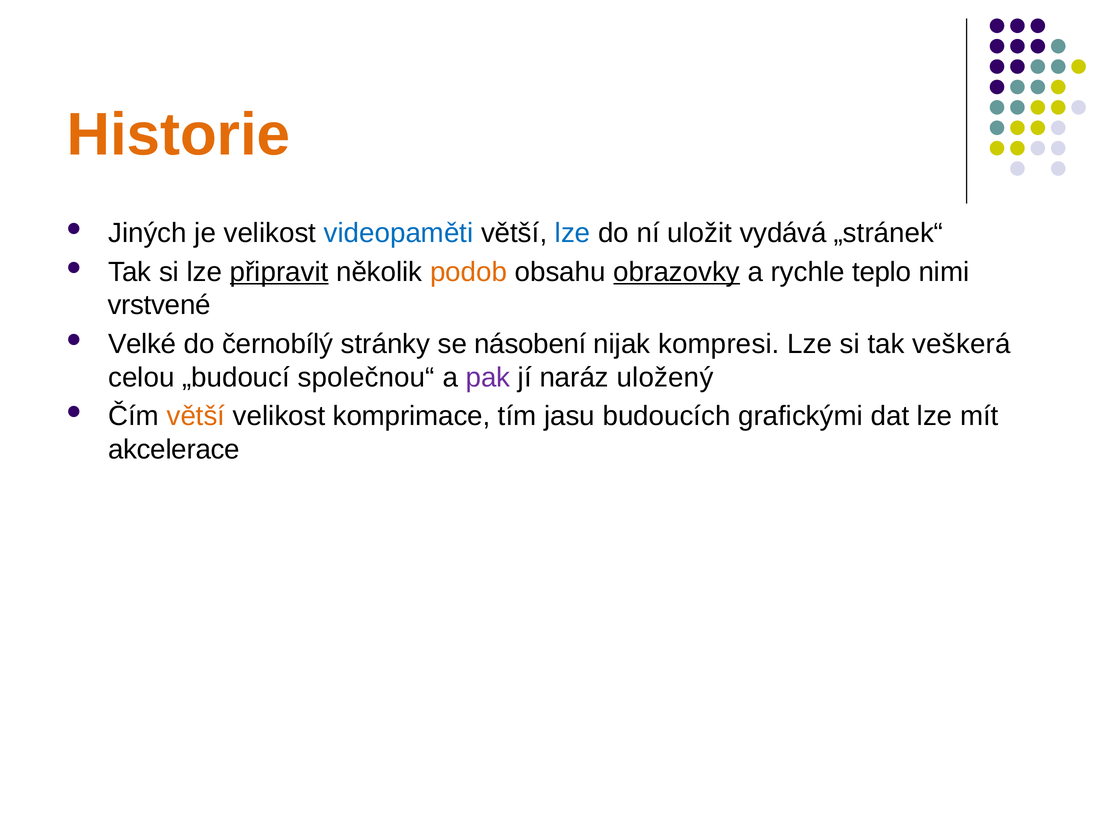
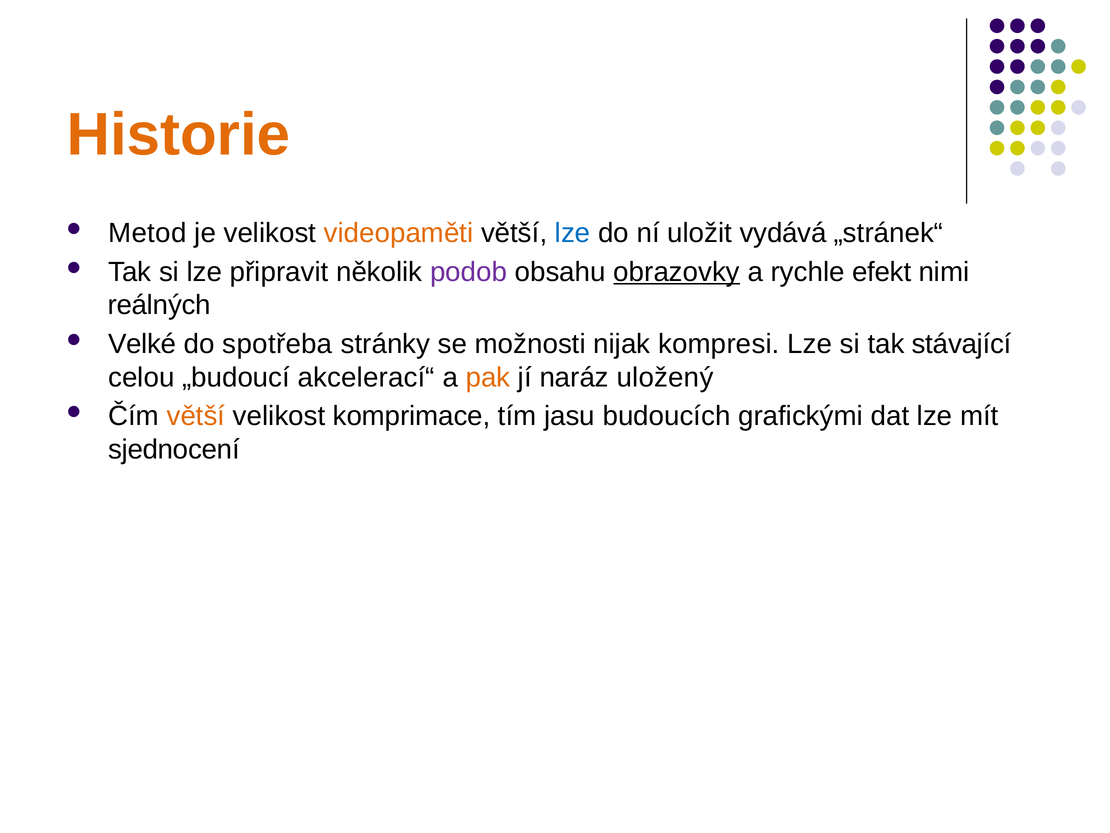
Jiných: Jiných -> Metod
videopaměti colour: blue -> orange
připravit underline: present -> none
podob colour: orange -> purple
teplo: teplo -> efekt
vrstvené: vrstvené -> reálných
černobílý: černobílý -> spotřeba
násobení: násobení -> možnosti
veškerá: veškerá -> stávající
společnou“: společnou“ -> akcelerací“
pak colour: purple -> orange
akcelerace: akcelerace -> sjednocení
